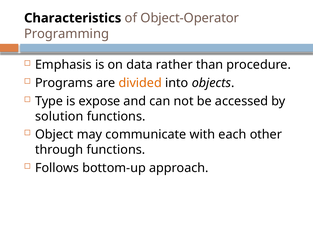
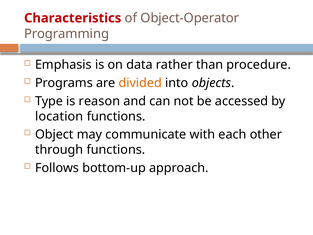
Characteristics colour: black -> red
expose: expose -> reason
solution: solution -> location
